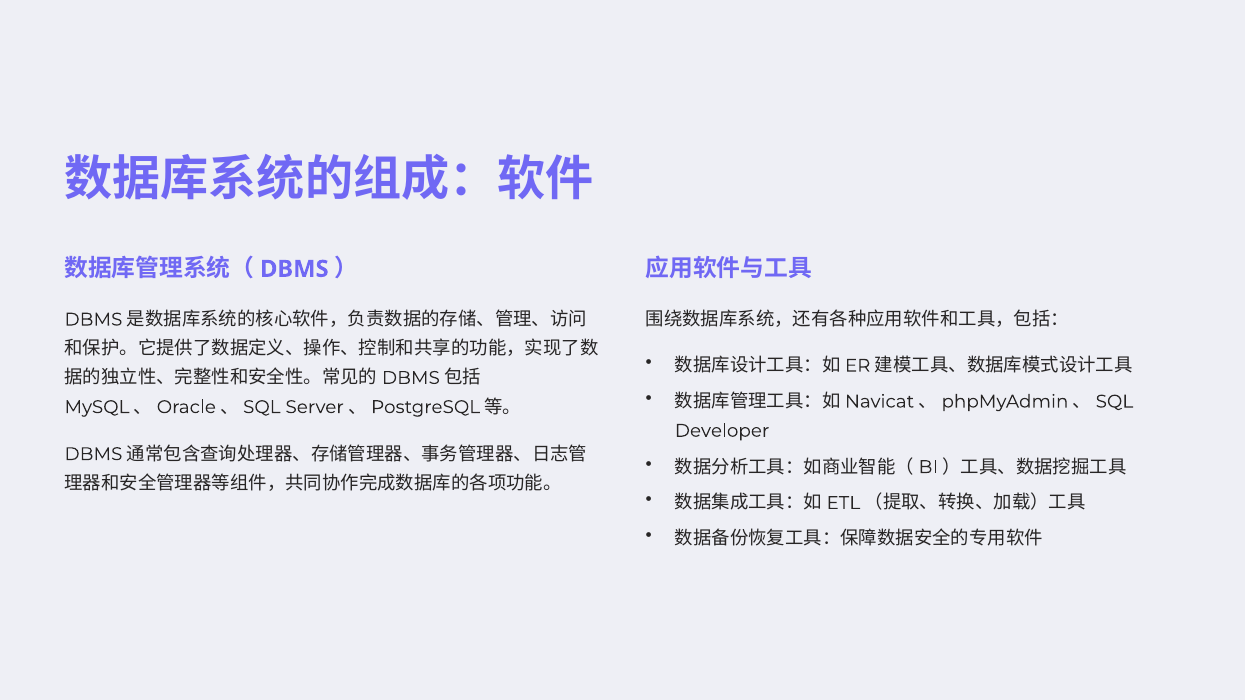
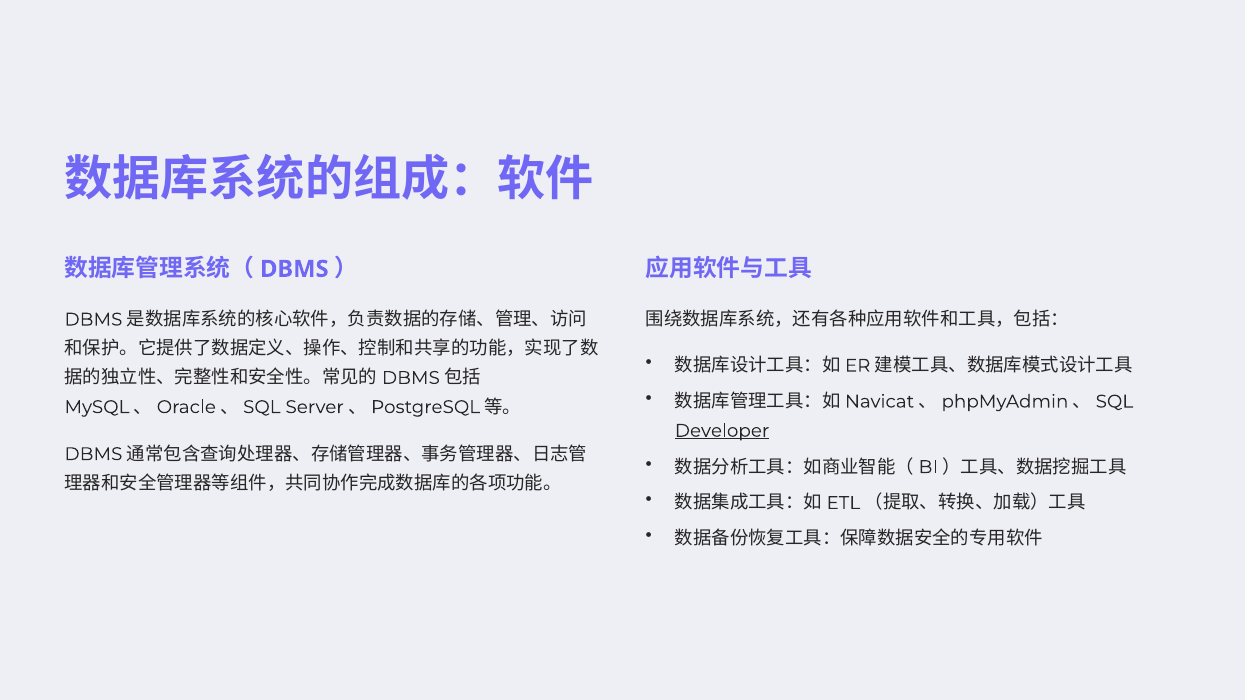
Developer underline: none -> present
